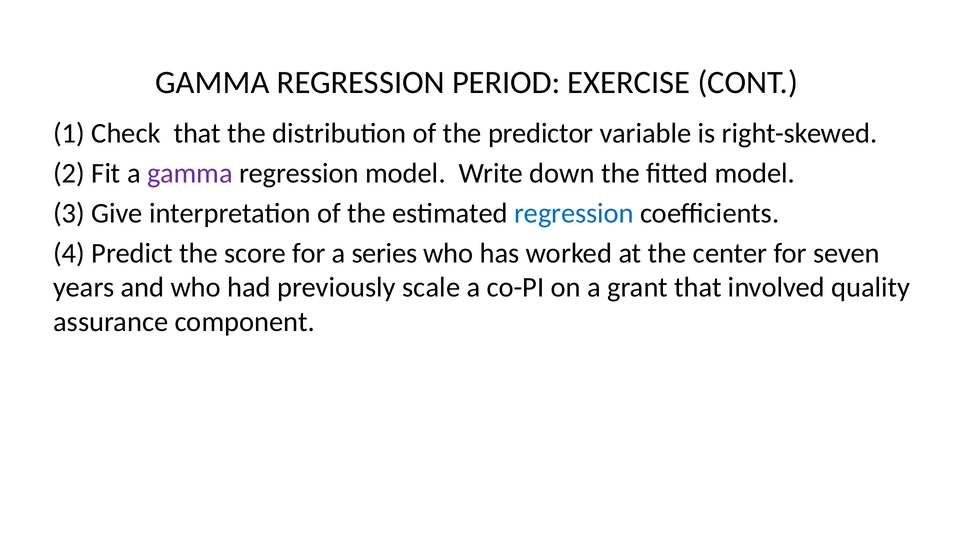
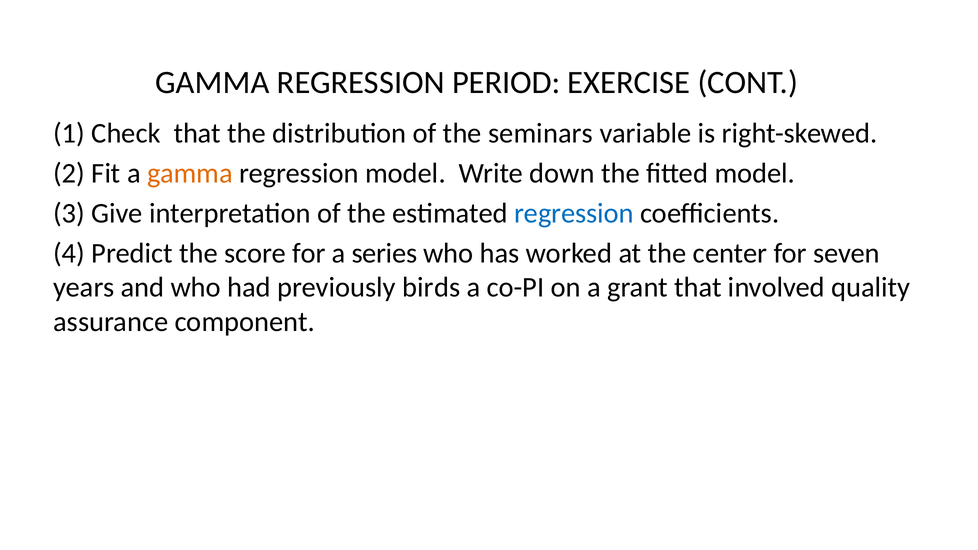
predictor: predictor -> seminars
gamma at (190, 173) colour: purple -> orange
scale: scale -> birds
